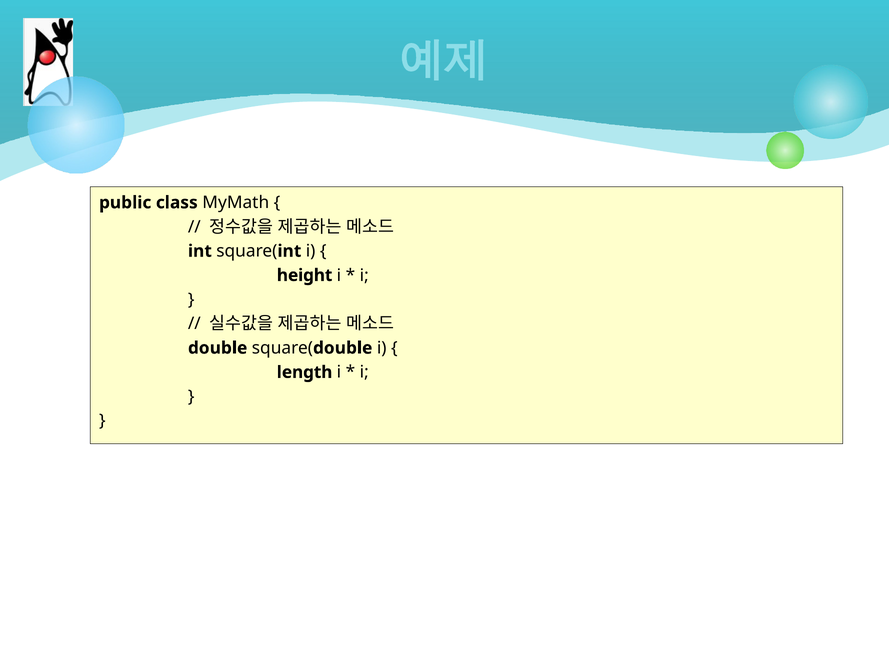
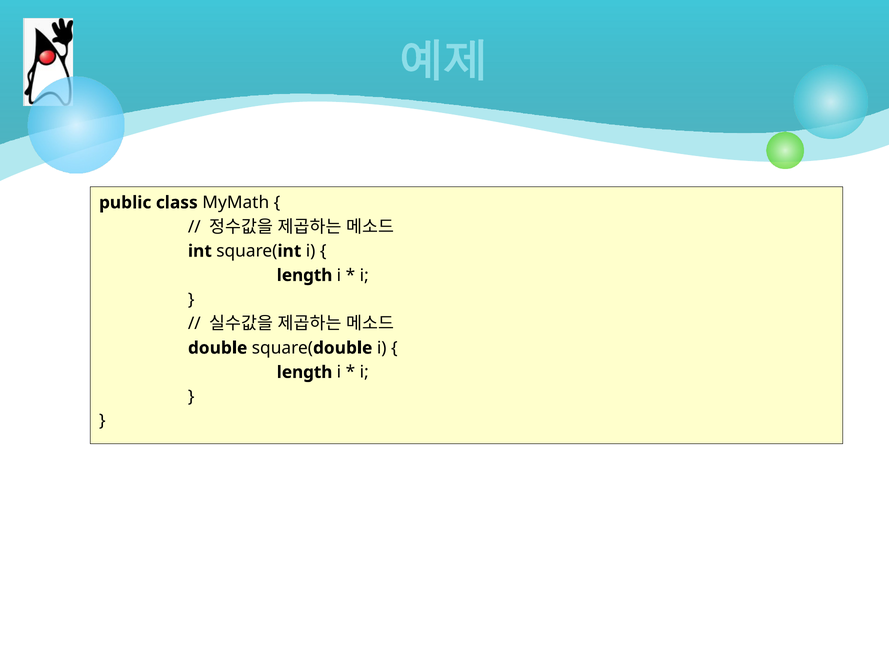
height at (305, 275): height -> length
